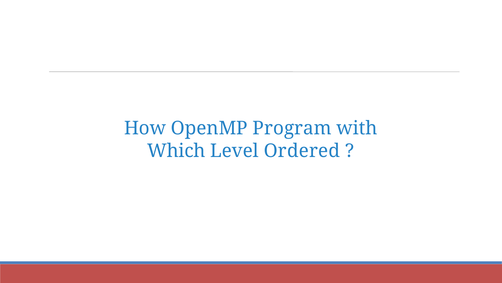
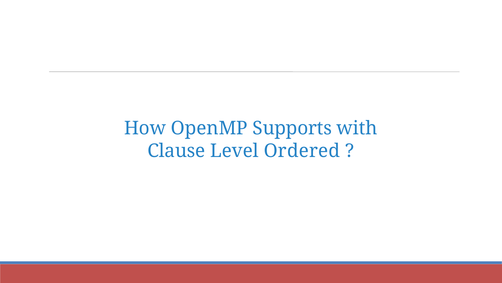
Program: Program -> Supports
Which: Which -> Clause
